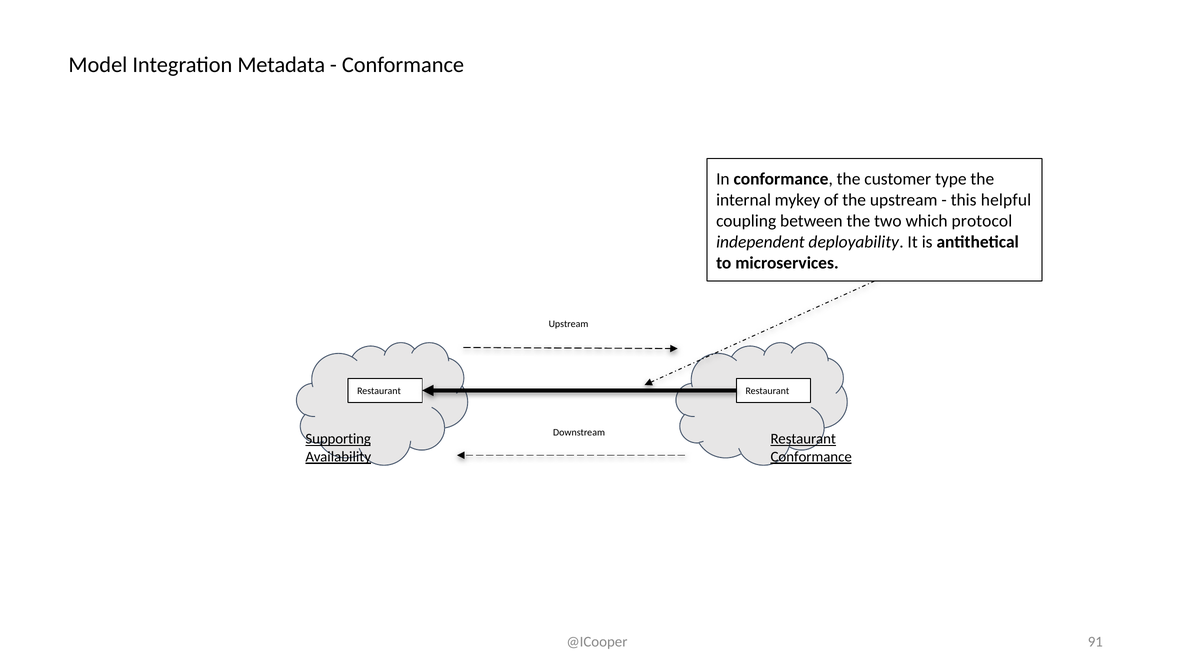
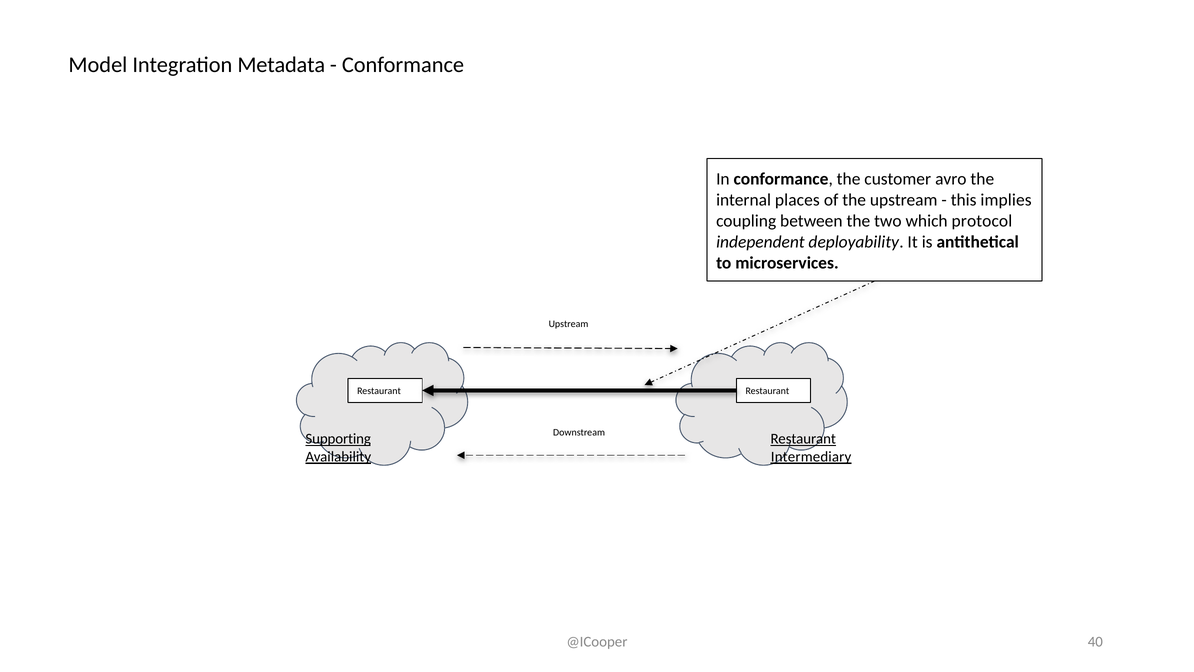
type: type -> avro
mykey: mykey -> places
helpful: helpful -> implies
Conformance at (811, 457): Conformance -> Intermediary
91: 91 -> 40
